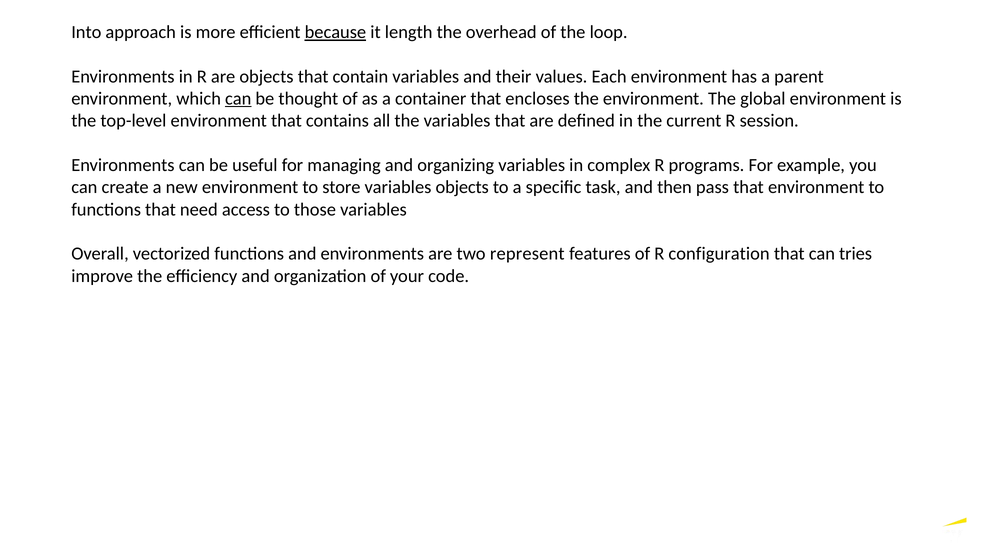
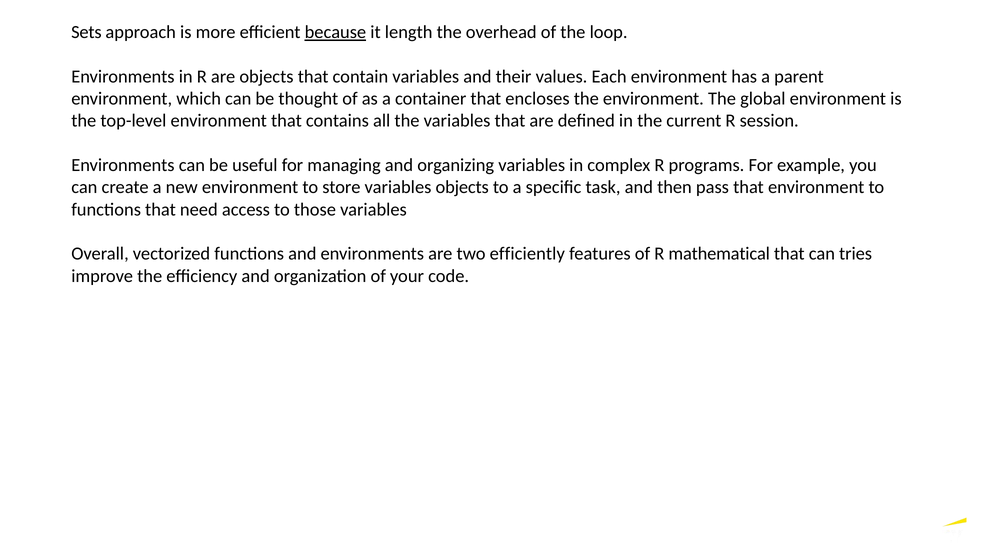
Into: Into -> Sets
can at (238, 99) underline: present -> none
represent: represent -> efficiently
configuration: configuration -> mathematical
